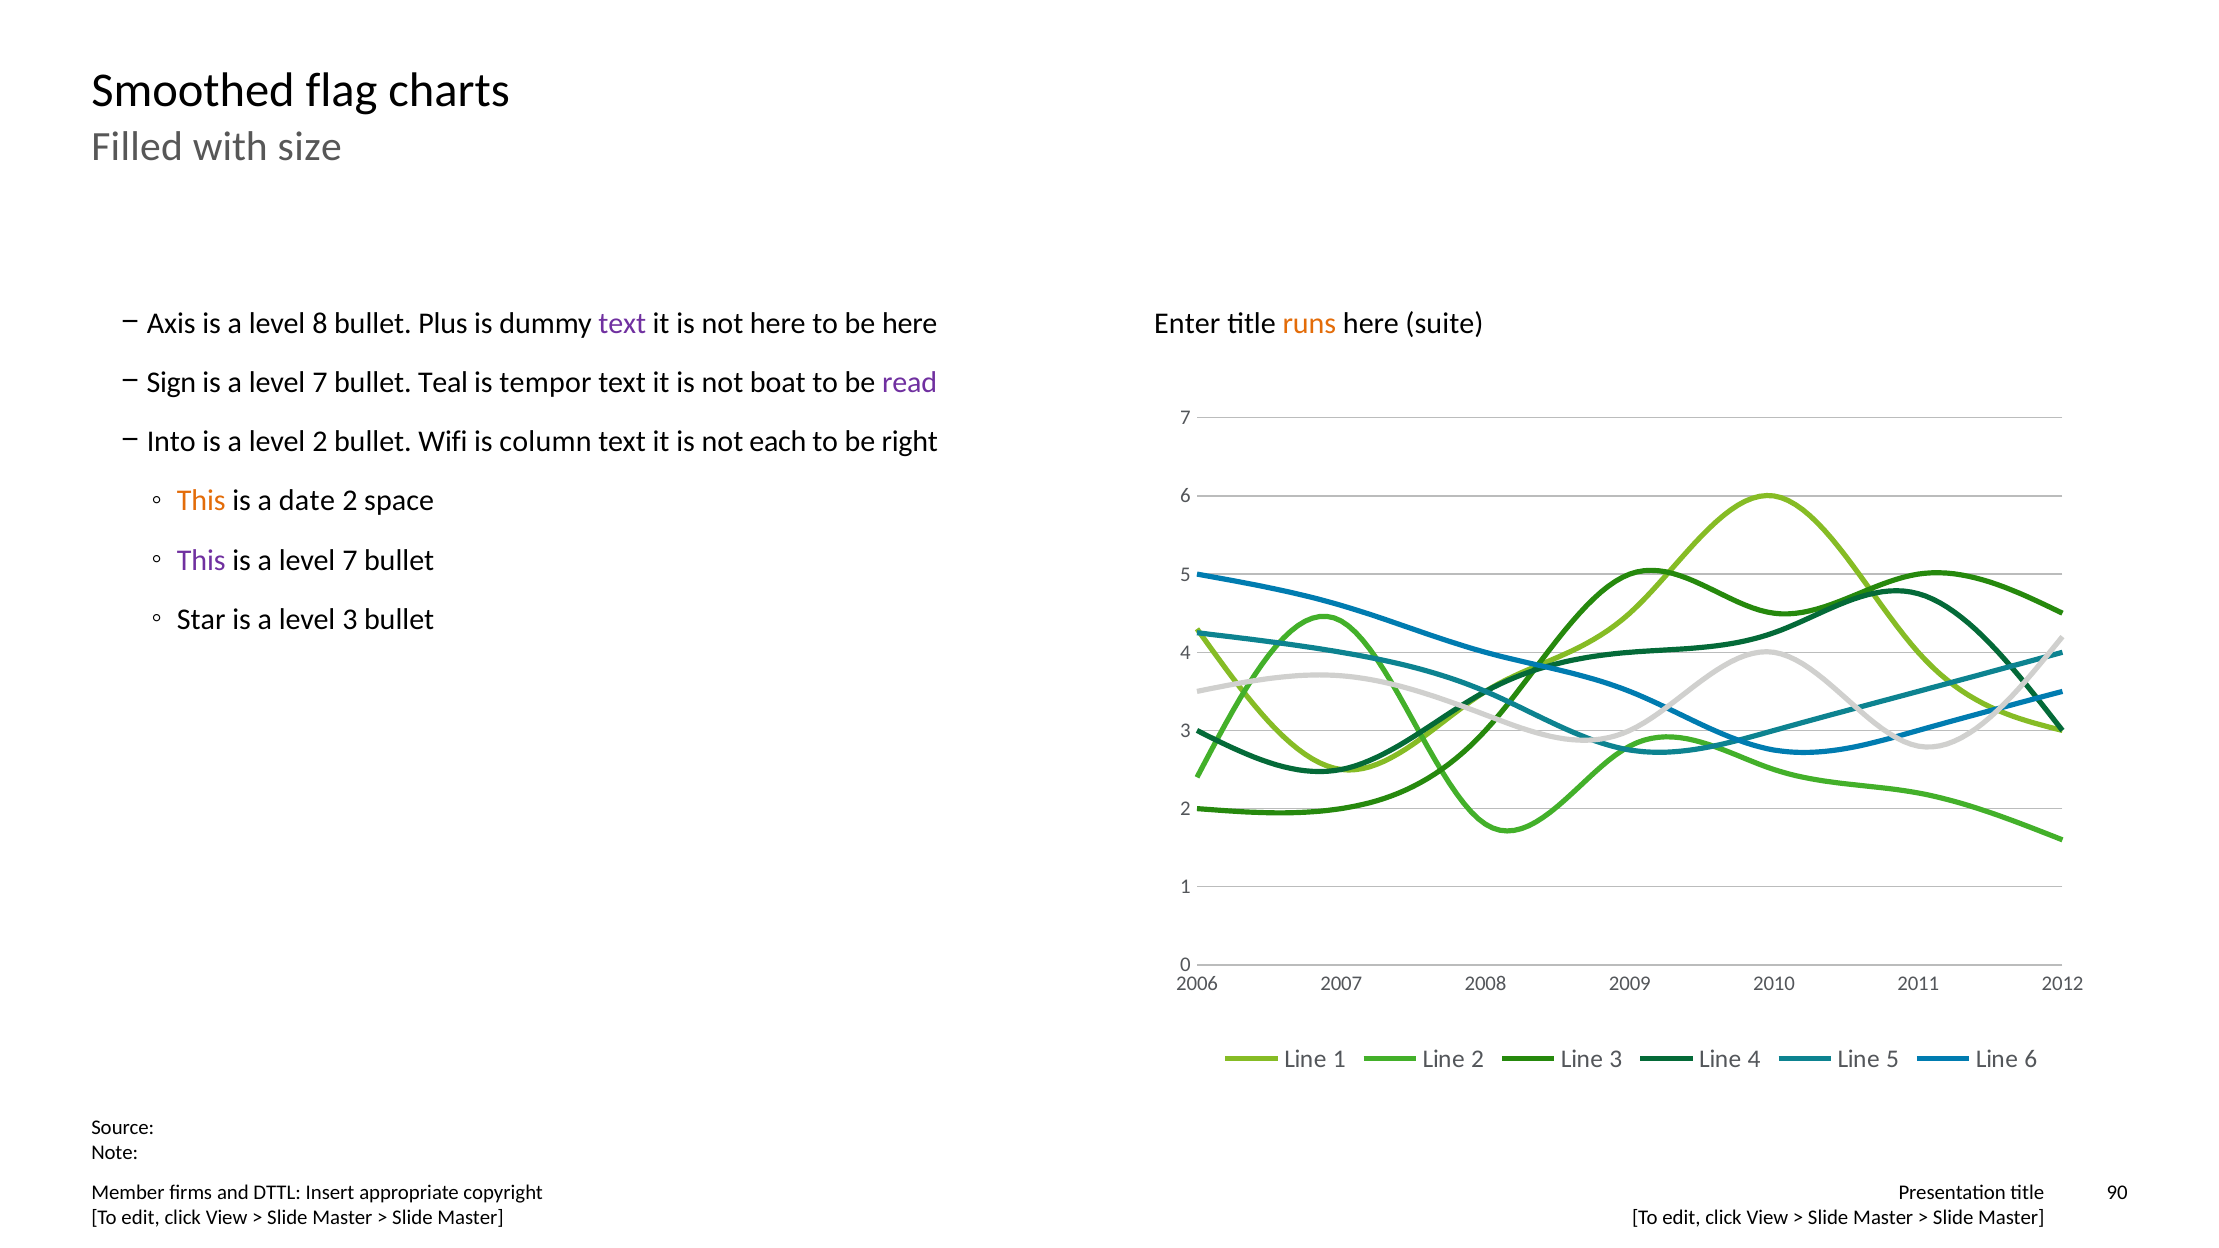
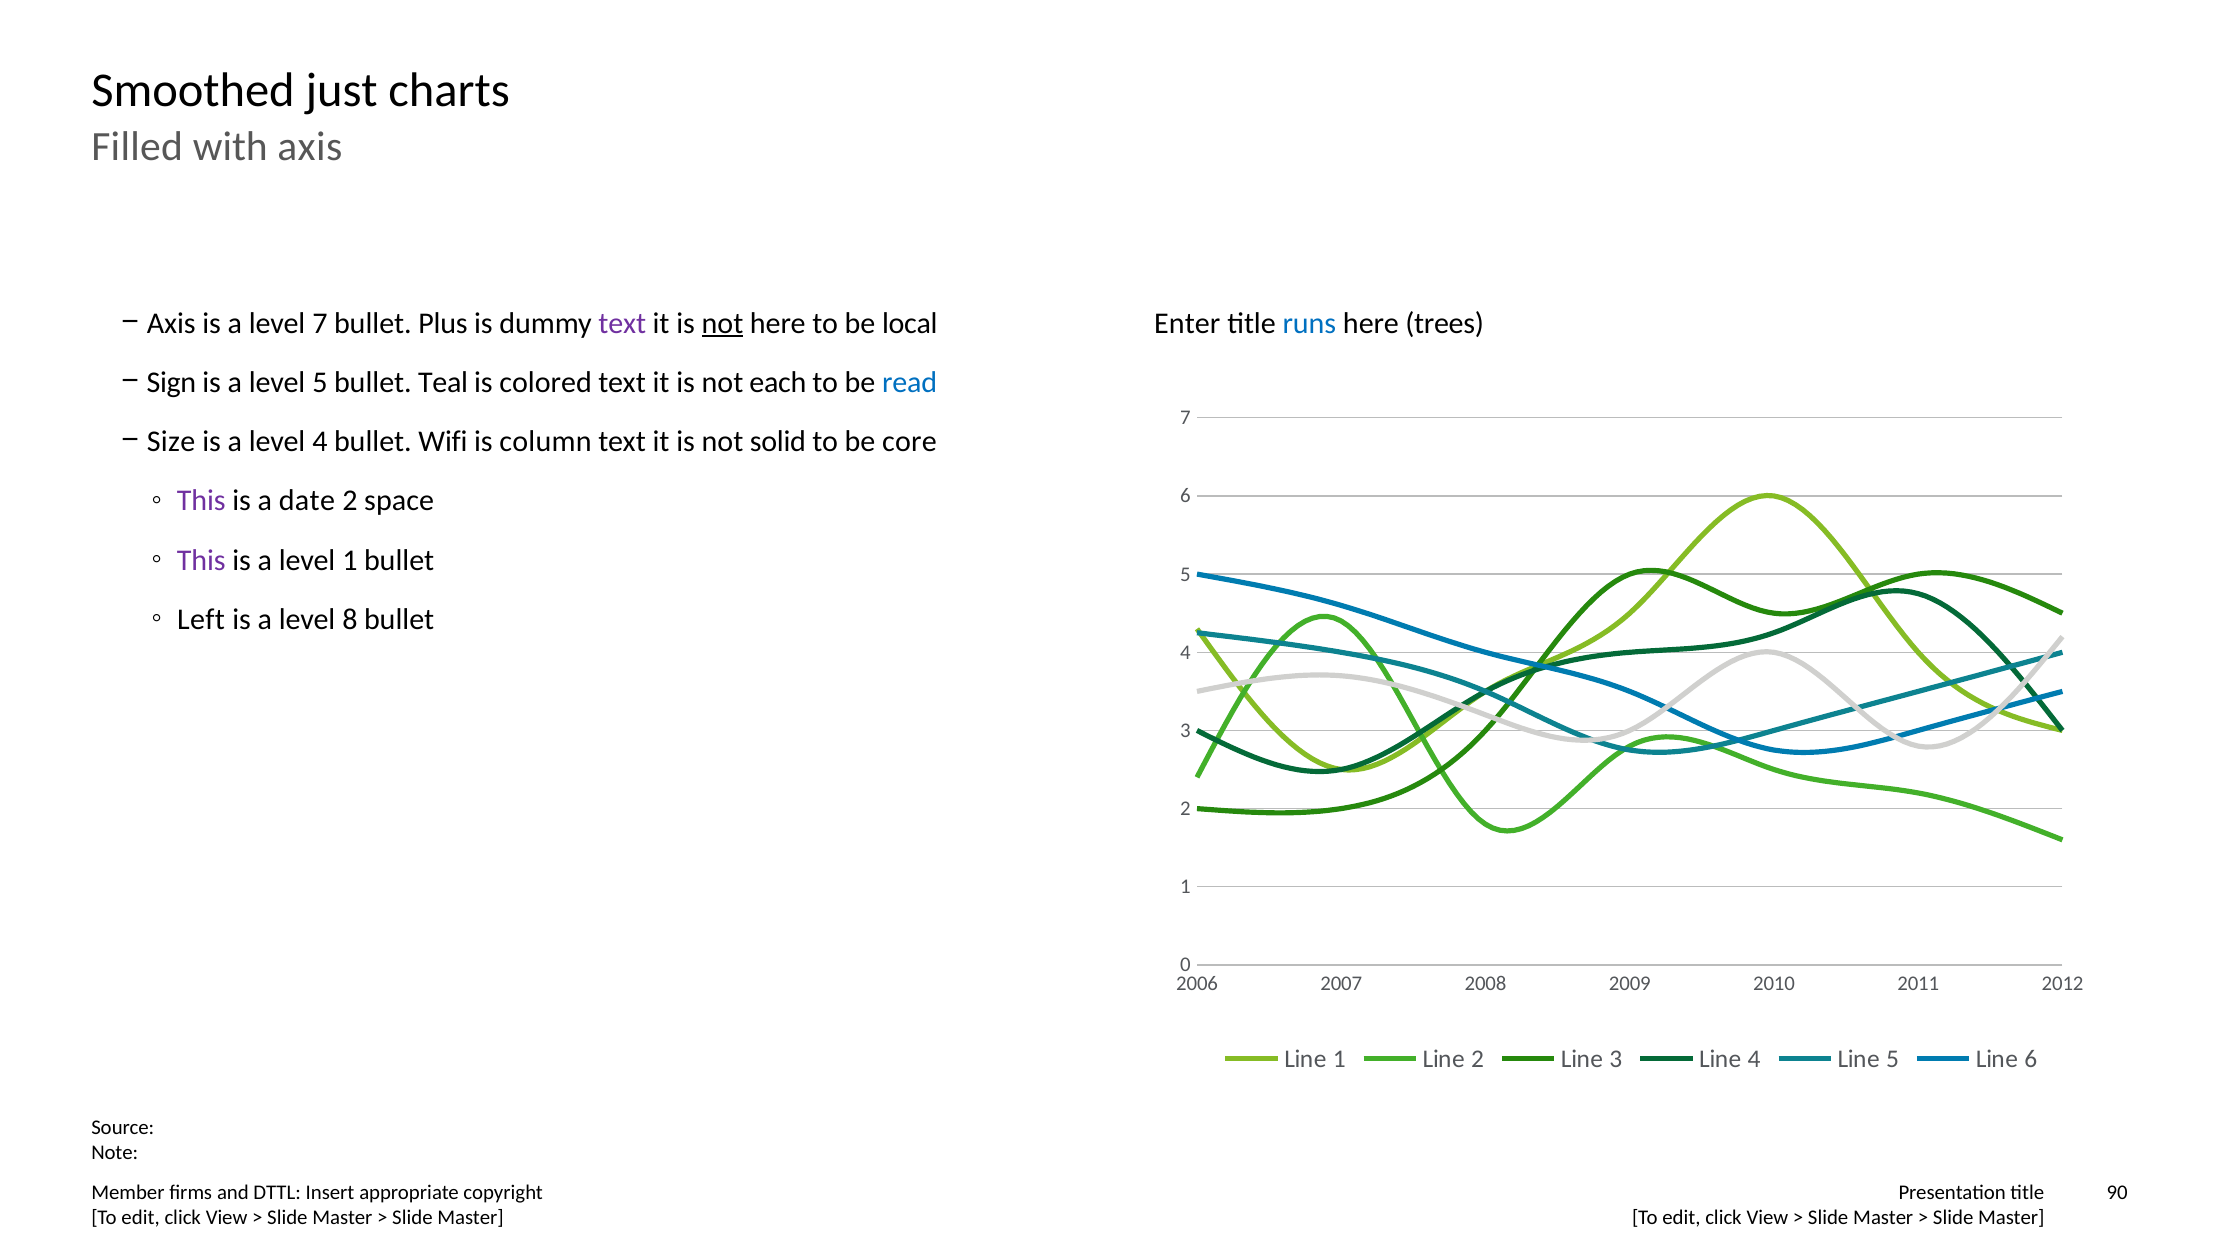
flag: flag -> just
with size: size -> axis
level 8: 8 -> 7
not at (722, 323) underline: none -> present
be here: here -> local
runs colour: orange -> blue
suite: suite -> trees
7 at (320, 382): 7 -> 5
tempor: tempor -> colored
boat: boat -> each
read colour: purple -> blue
Into: Into -> Size
level 2: 2 -> 4
each: each -> solid
right: right -> core
This at (201, 501) colour: orange -> purple
7 at (350, 560): 7 -> 1
Star: Star -> Left
level 3: 3 -> 8
